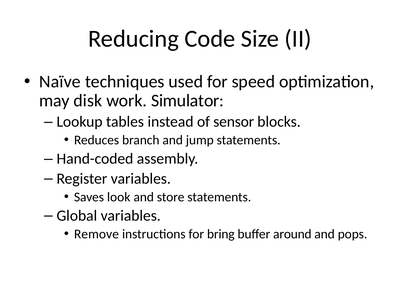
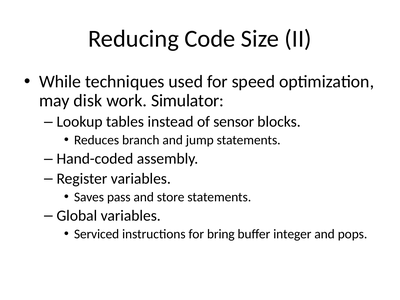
Naïve: Naïve -> While
look: look -> pass
Remove: Remove -> Serviced
around: around -> integer
